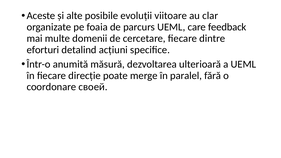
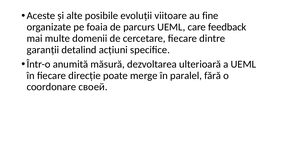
clar: clar -> fine
eforturi: eforturi -> garanții
